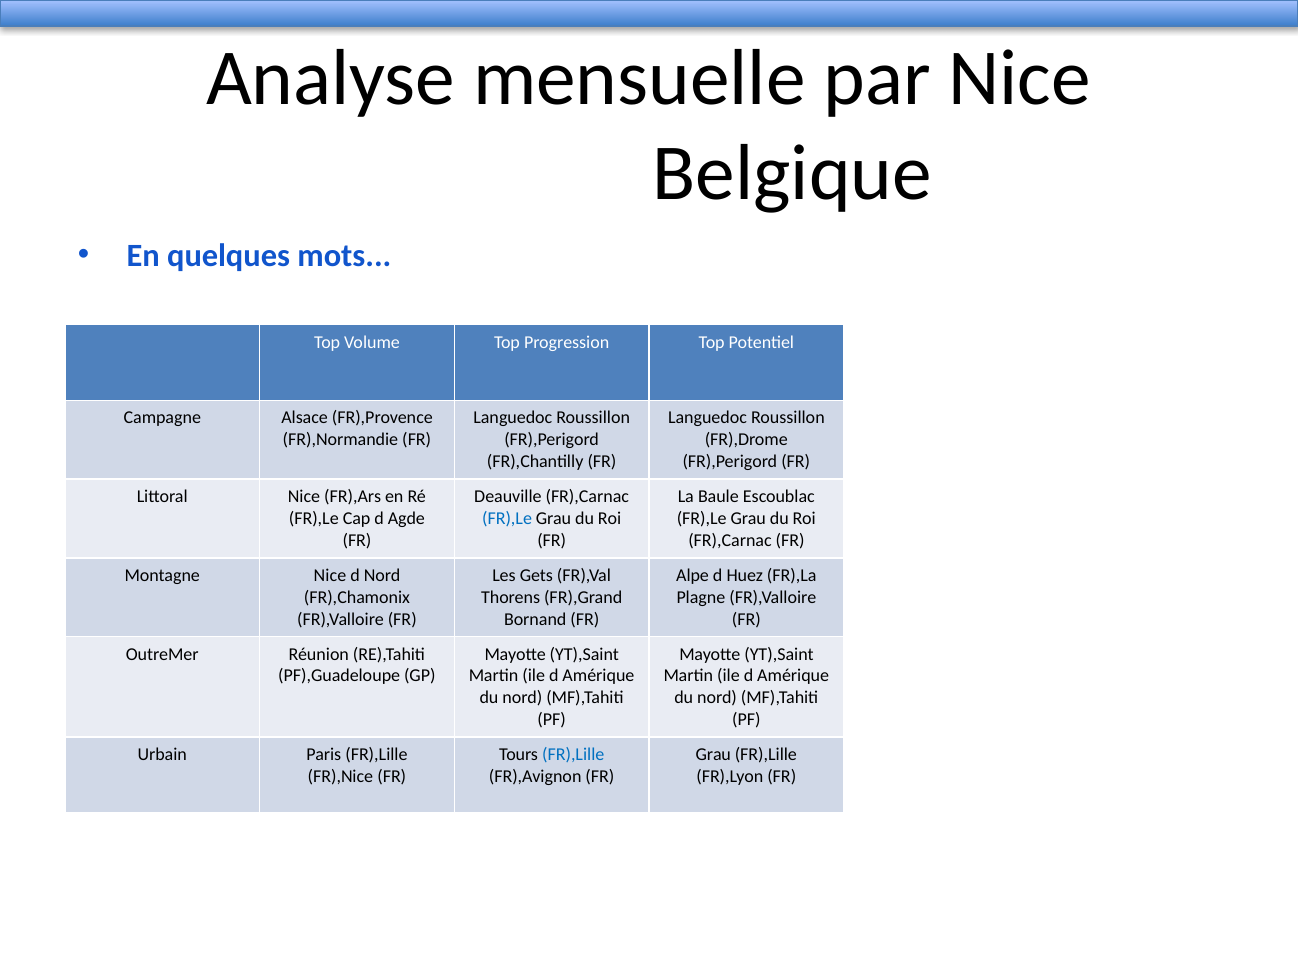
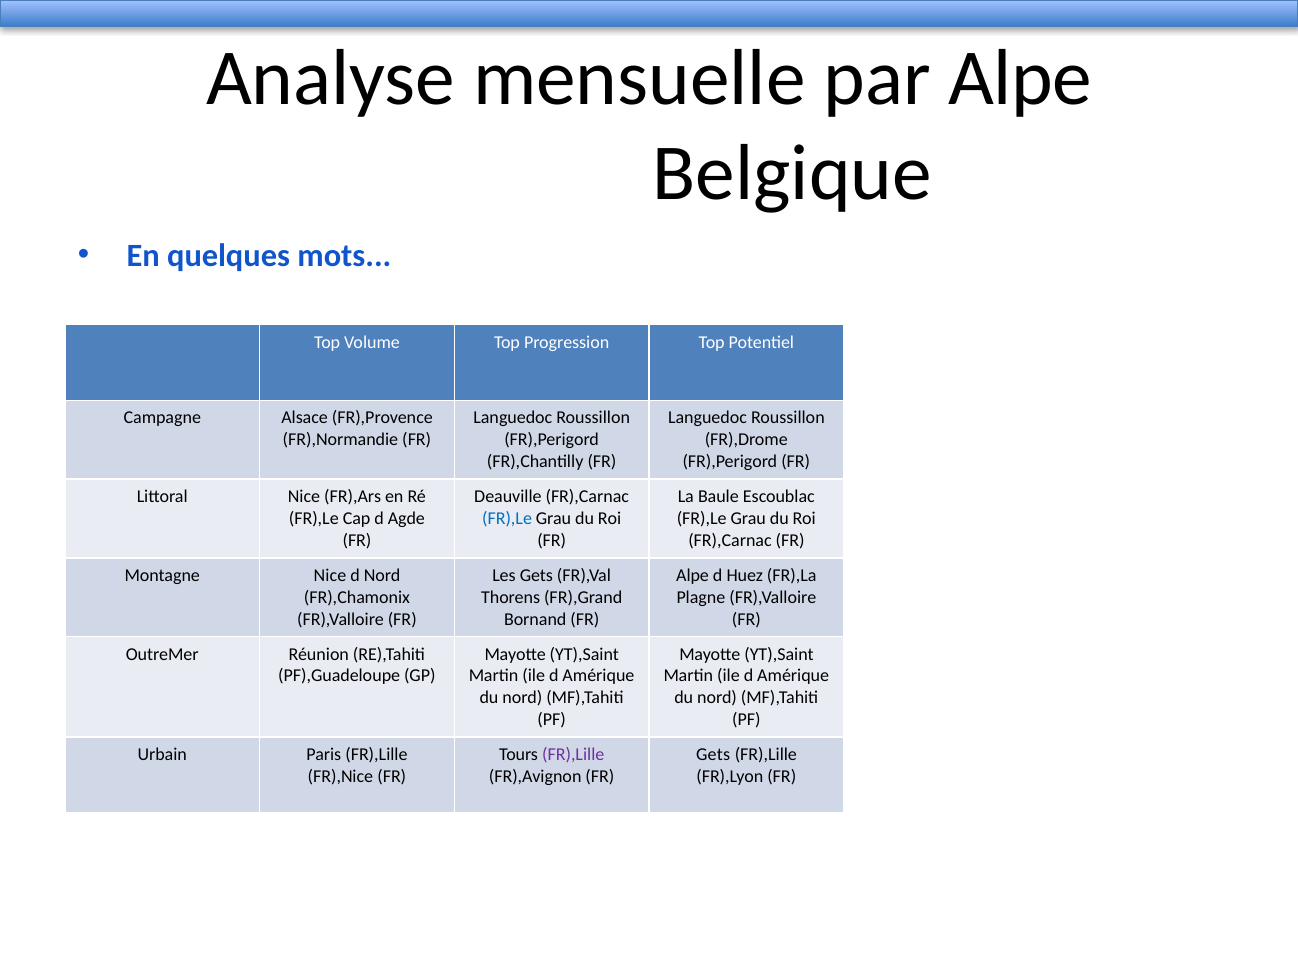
par Nice: Nice -> Alpe
FR),Lille at (573, 754) colour: blue -> purple
Grau at (713, 754): Grau -> Gets
